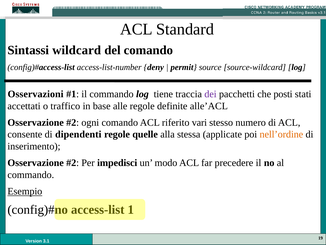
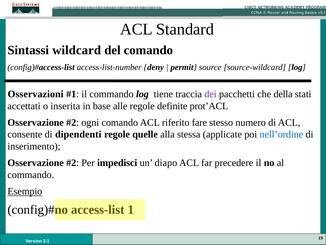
posti: posti -> della
traffico: traffico -> inserita
alle’ACL: alle’ACL -> prot’ACL
vari: vari -> fare
nell’ordine colour: orange -> blue
modo: modo -> diapo
